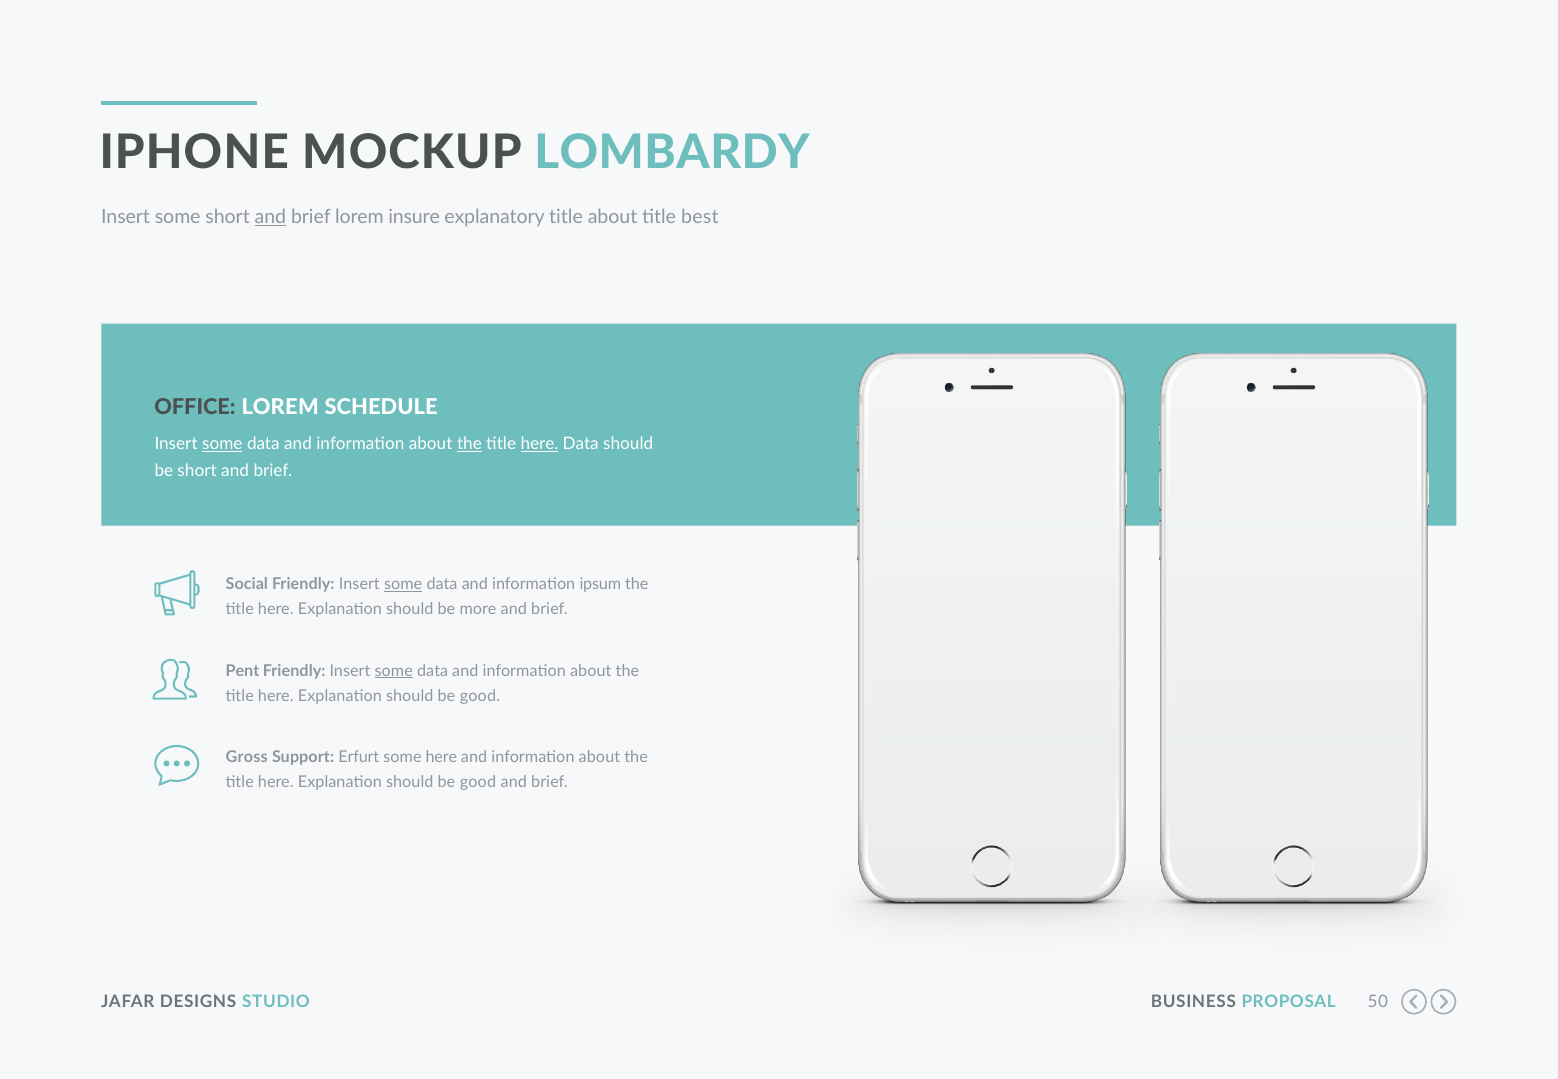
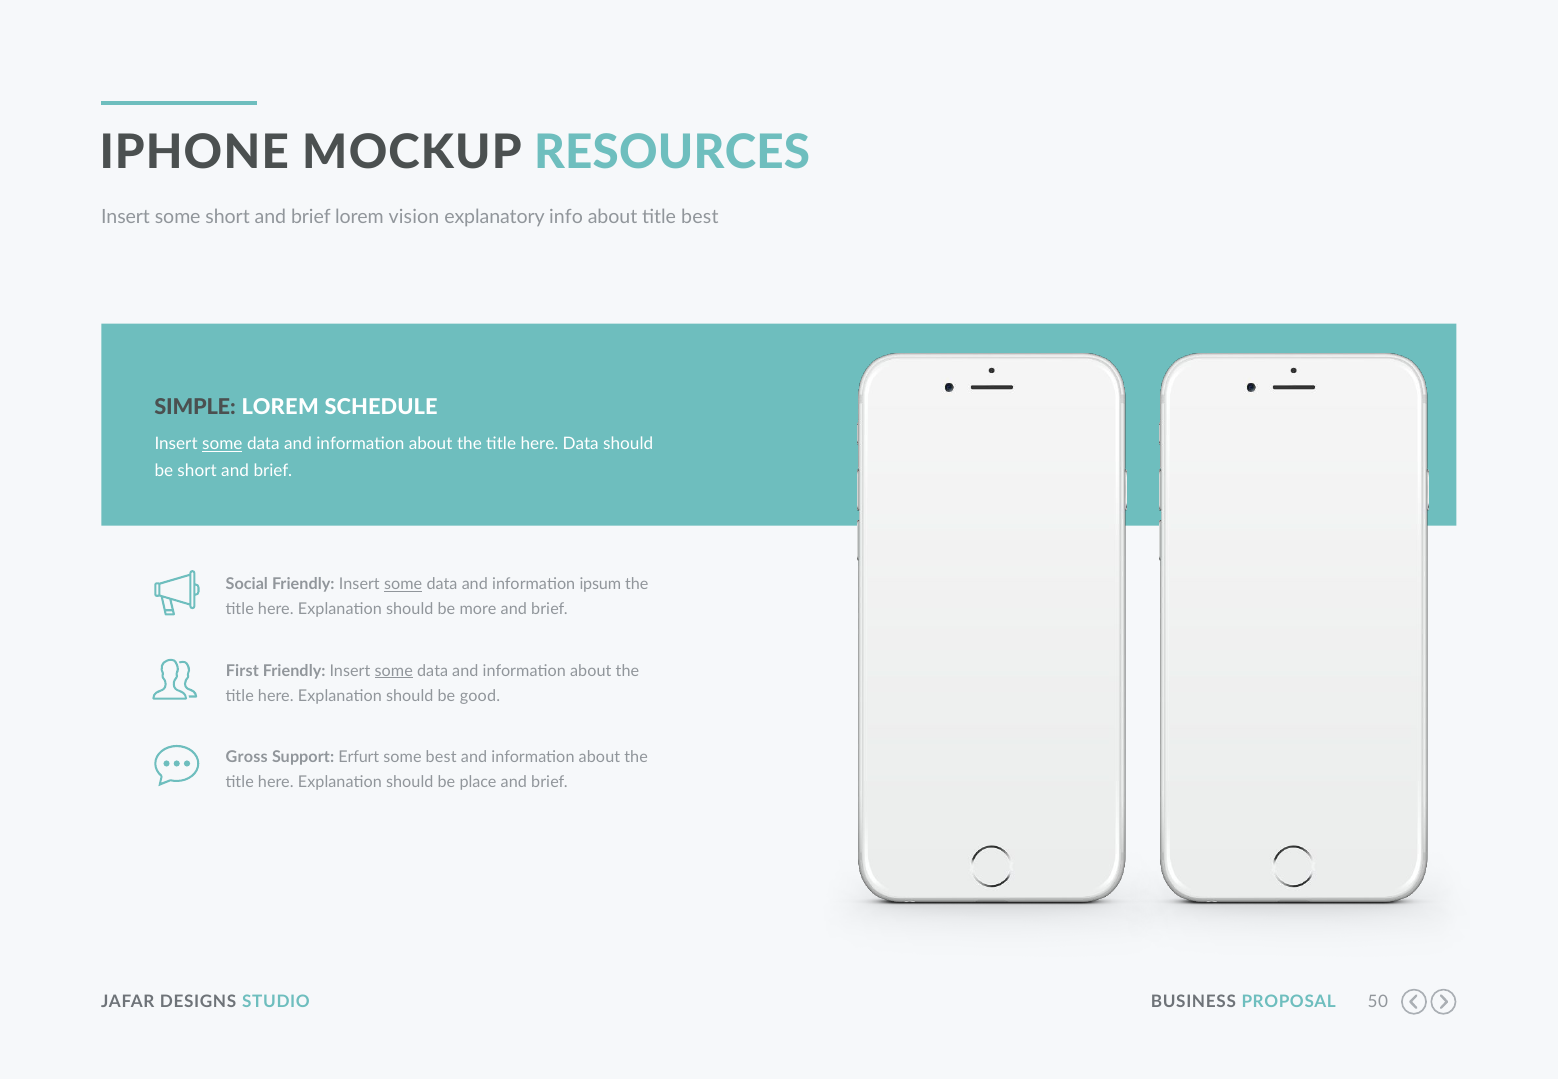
LOMBARDY: LOMBARDY -> RESOURCES
and at (270, 217) underline: present -> none
insure: insure -> vision
explanatory title: title -> info
OFFICE: OFFICE -> SIMPLE
the at (469, 444) underline: present -> none
here at (540, 444) underline: present -> none
Pent: Pent -> First
some here: here -> best
good at (478, 782): good -> place
